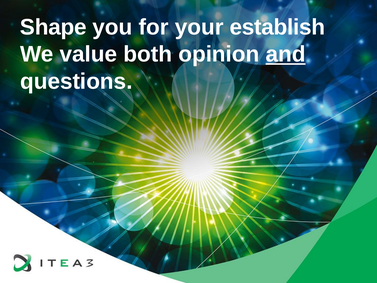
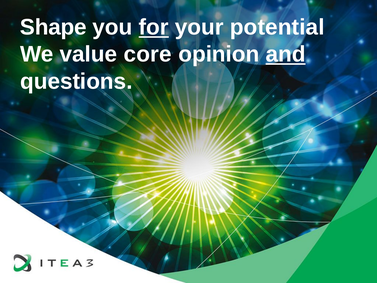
for underline: none -> present
establish: establish -> potential
both: both -> core
